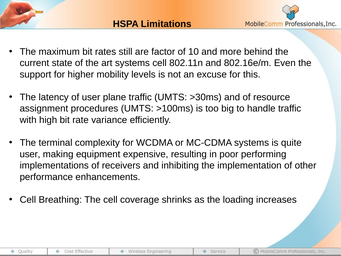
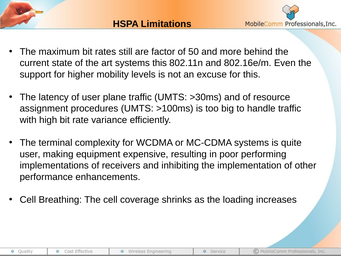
10: 10 -> 50
systems cell: cell -> this
